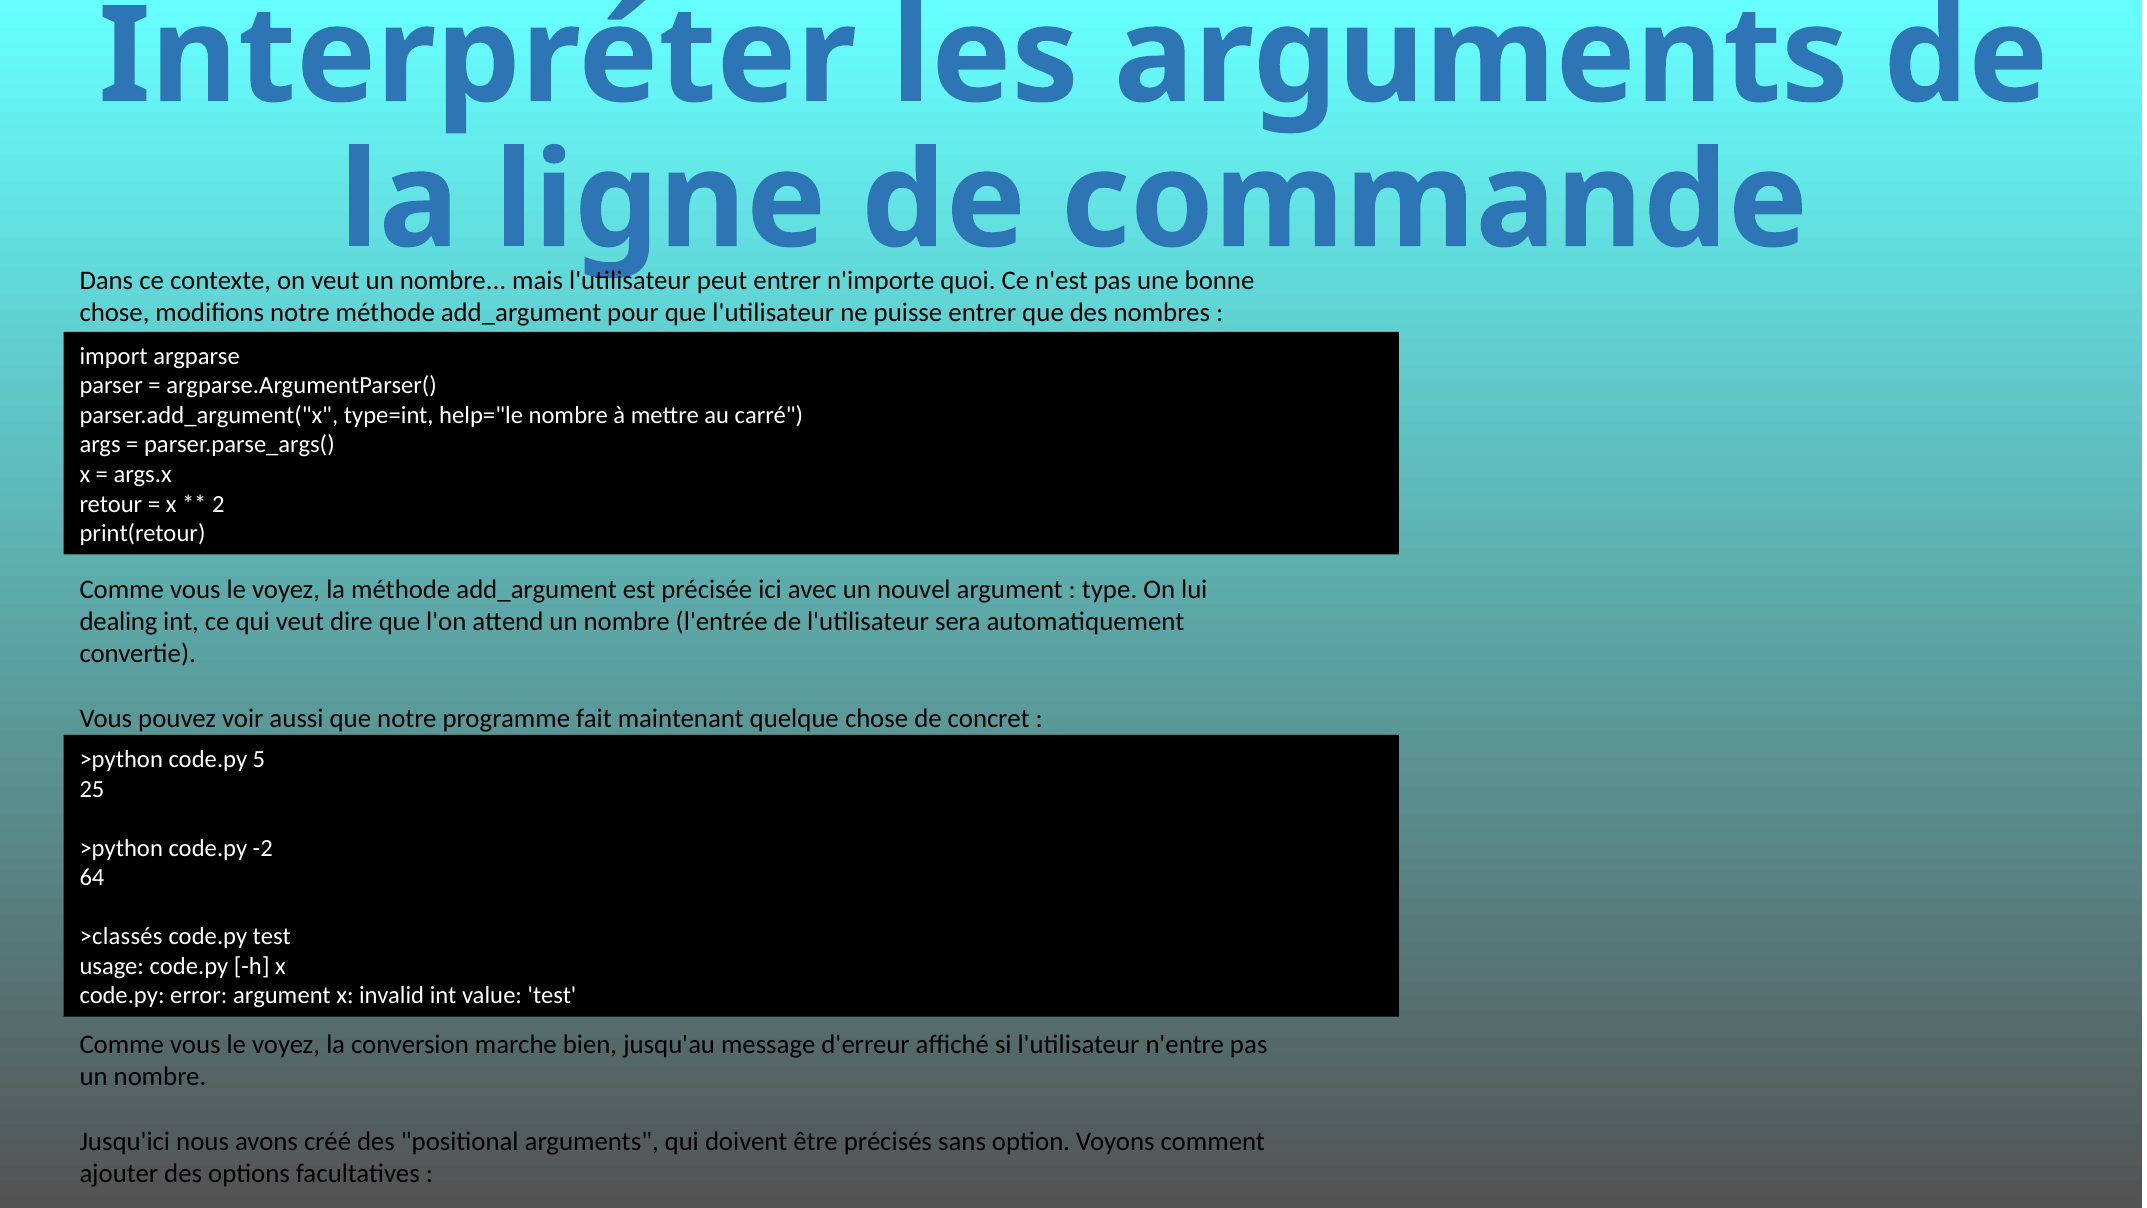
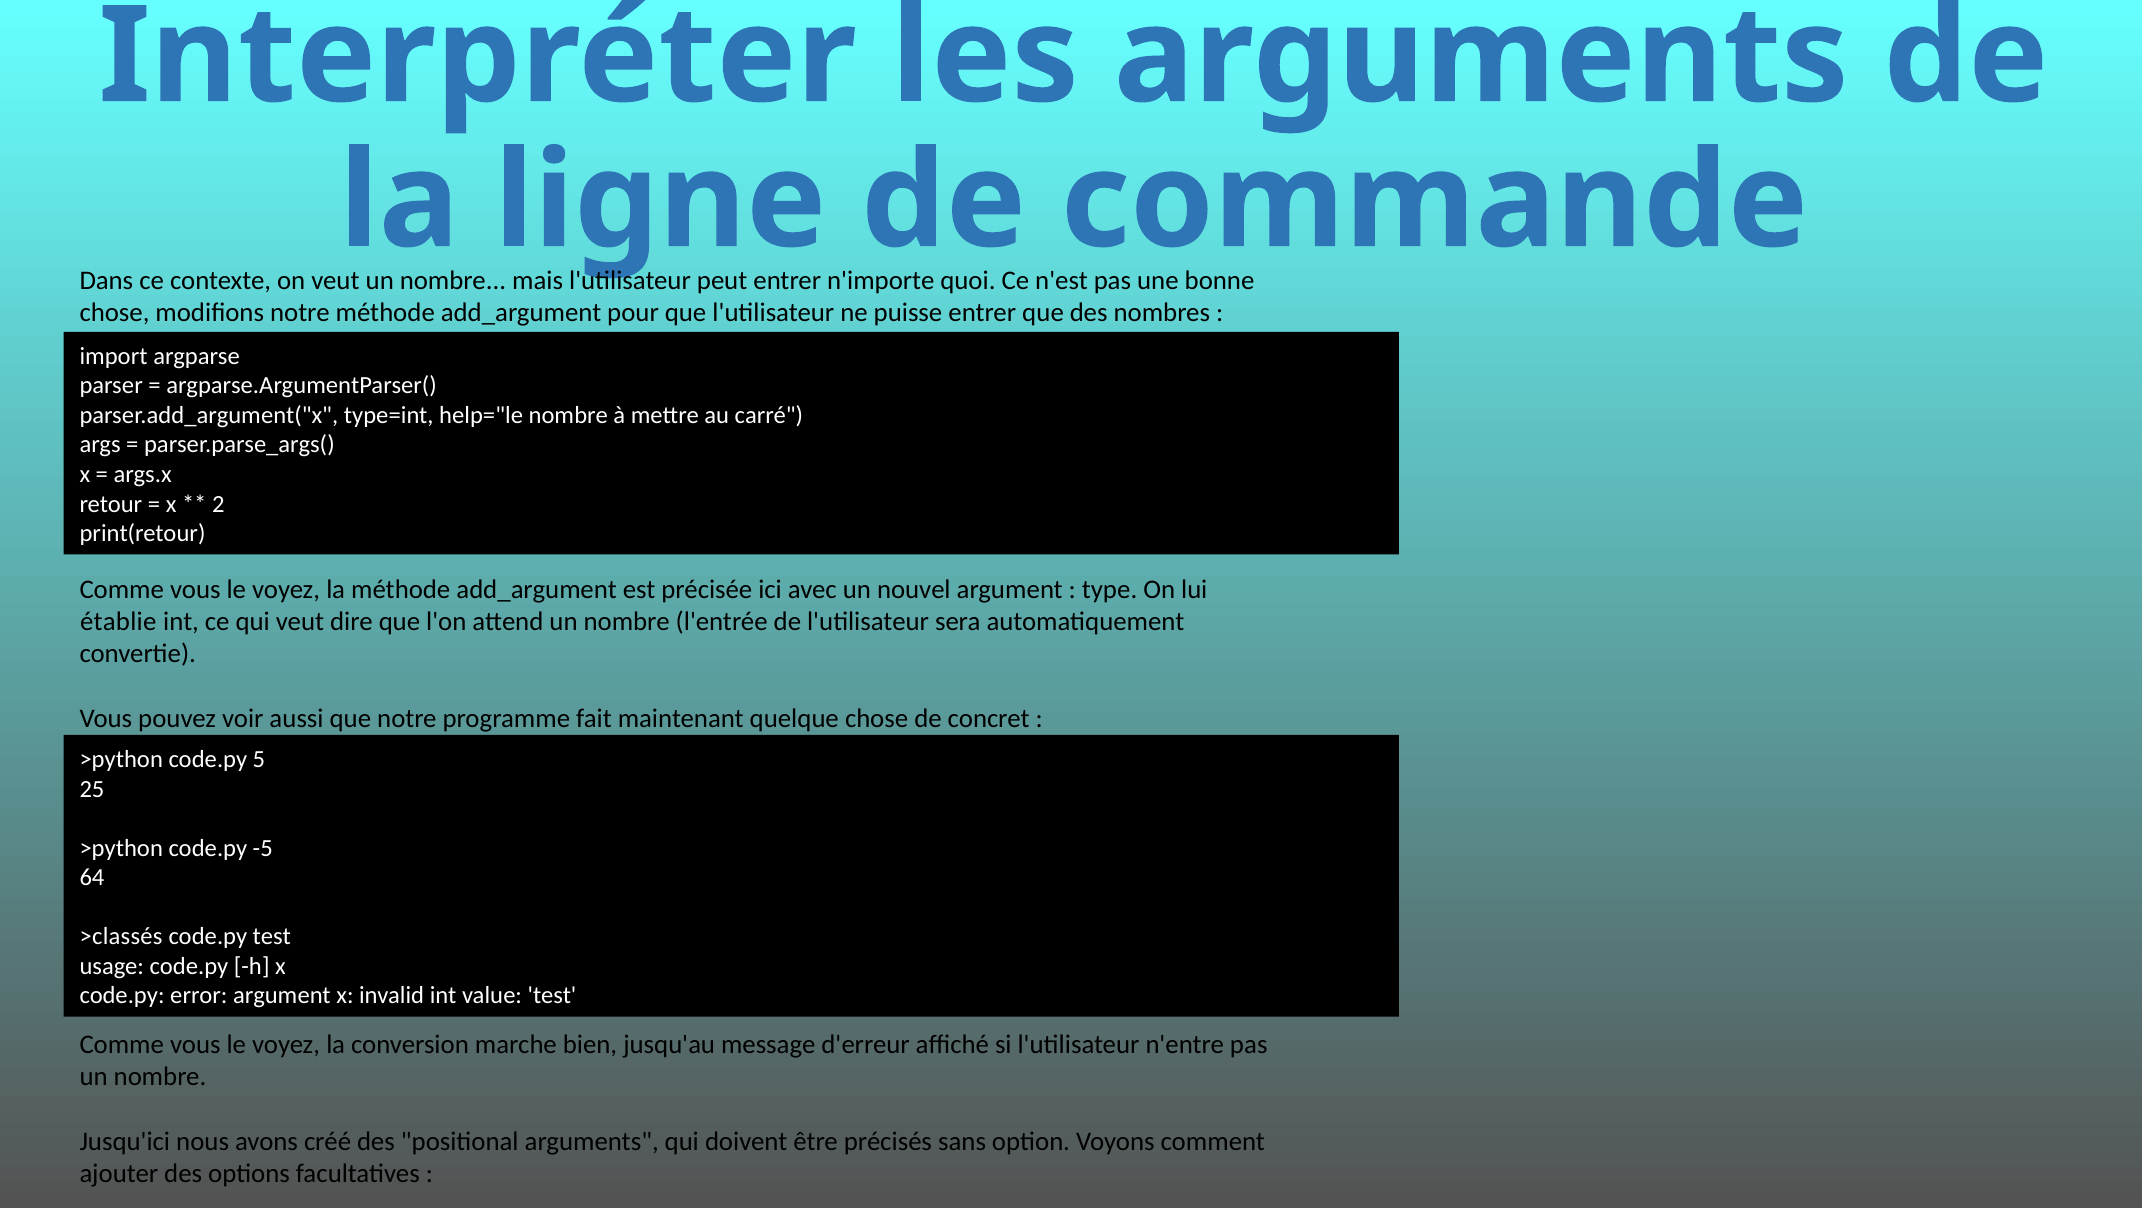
dealing: dealing -> établie
-2: -2 -> -5
